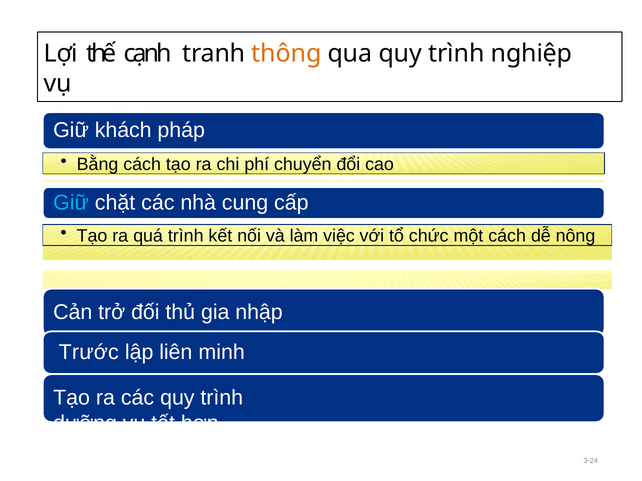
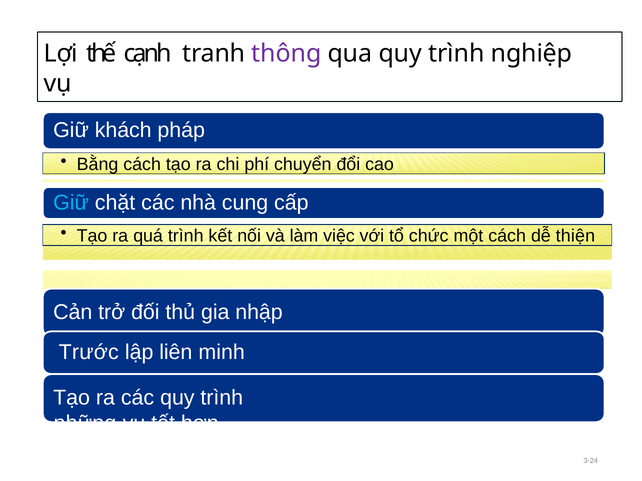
thông colour: orange -> purple
nông: nông -> thiện
dưỡng: dưỡng -> những
